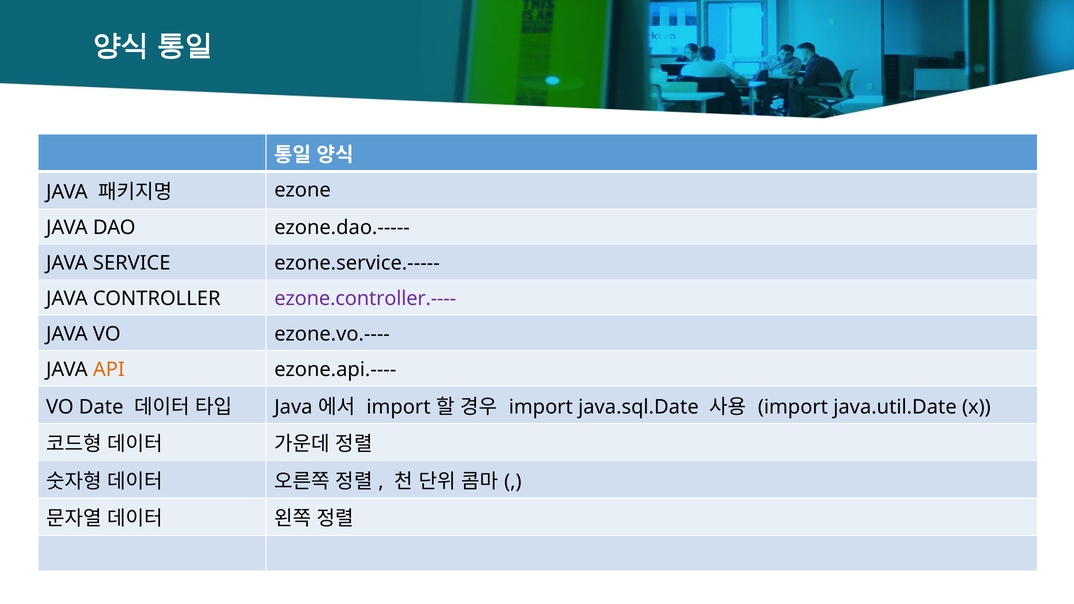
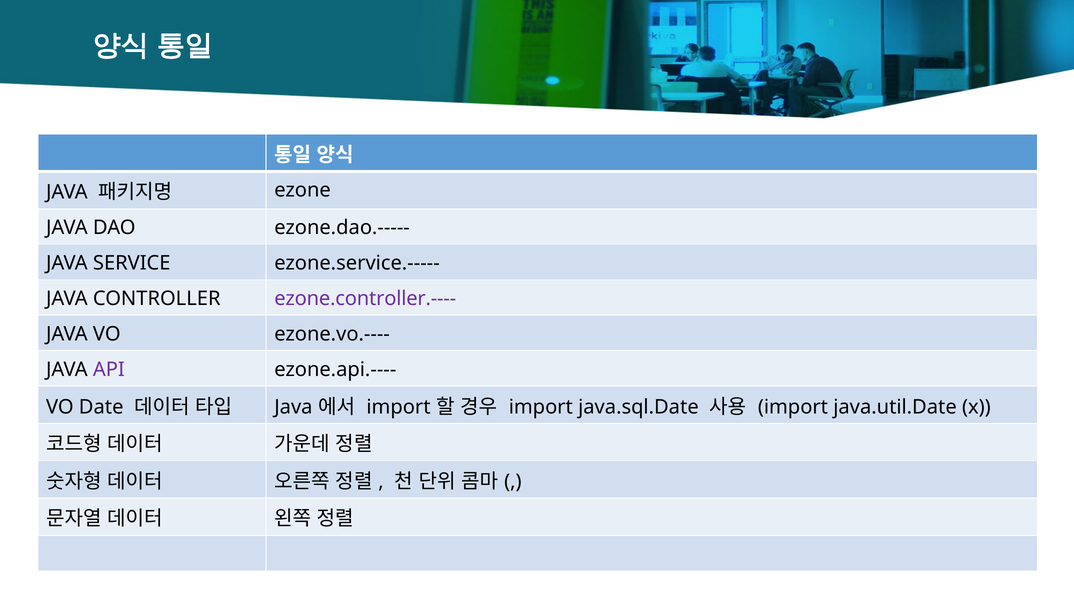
API colour: orange -> purple
